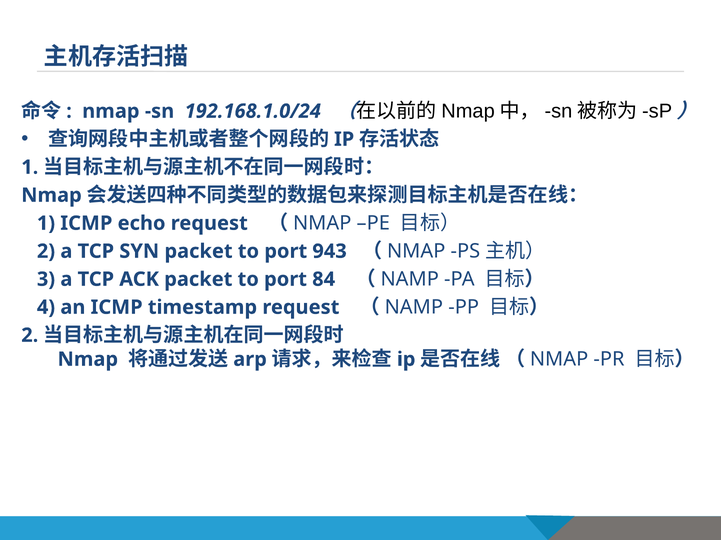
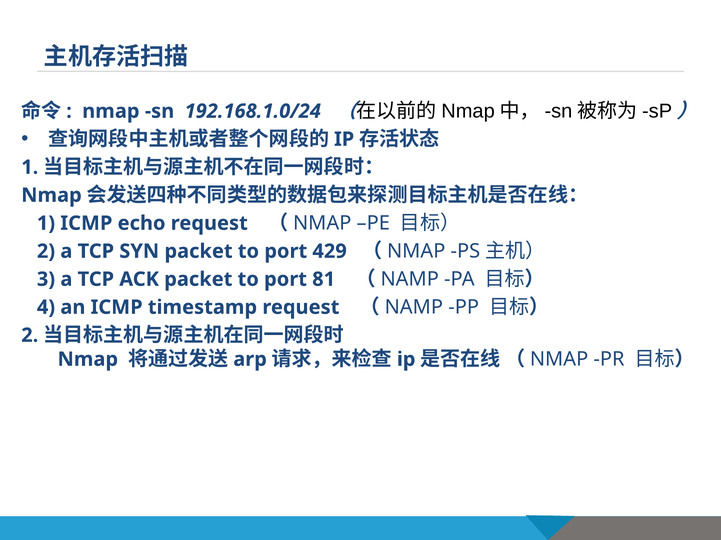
943: 943 -> 429
84: 84 -> 81
